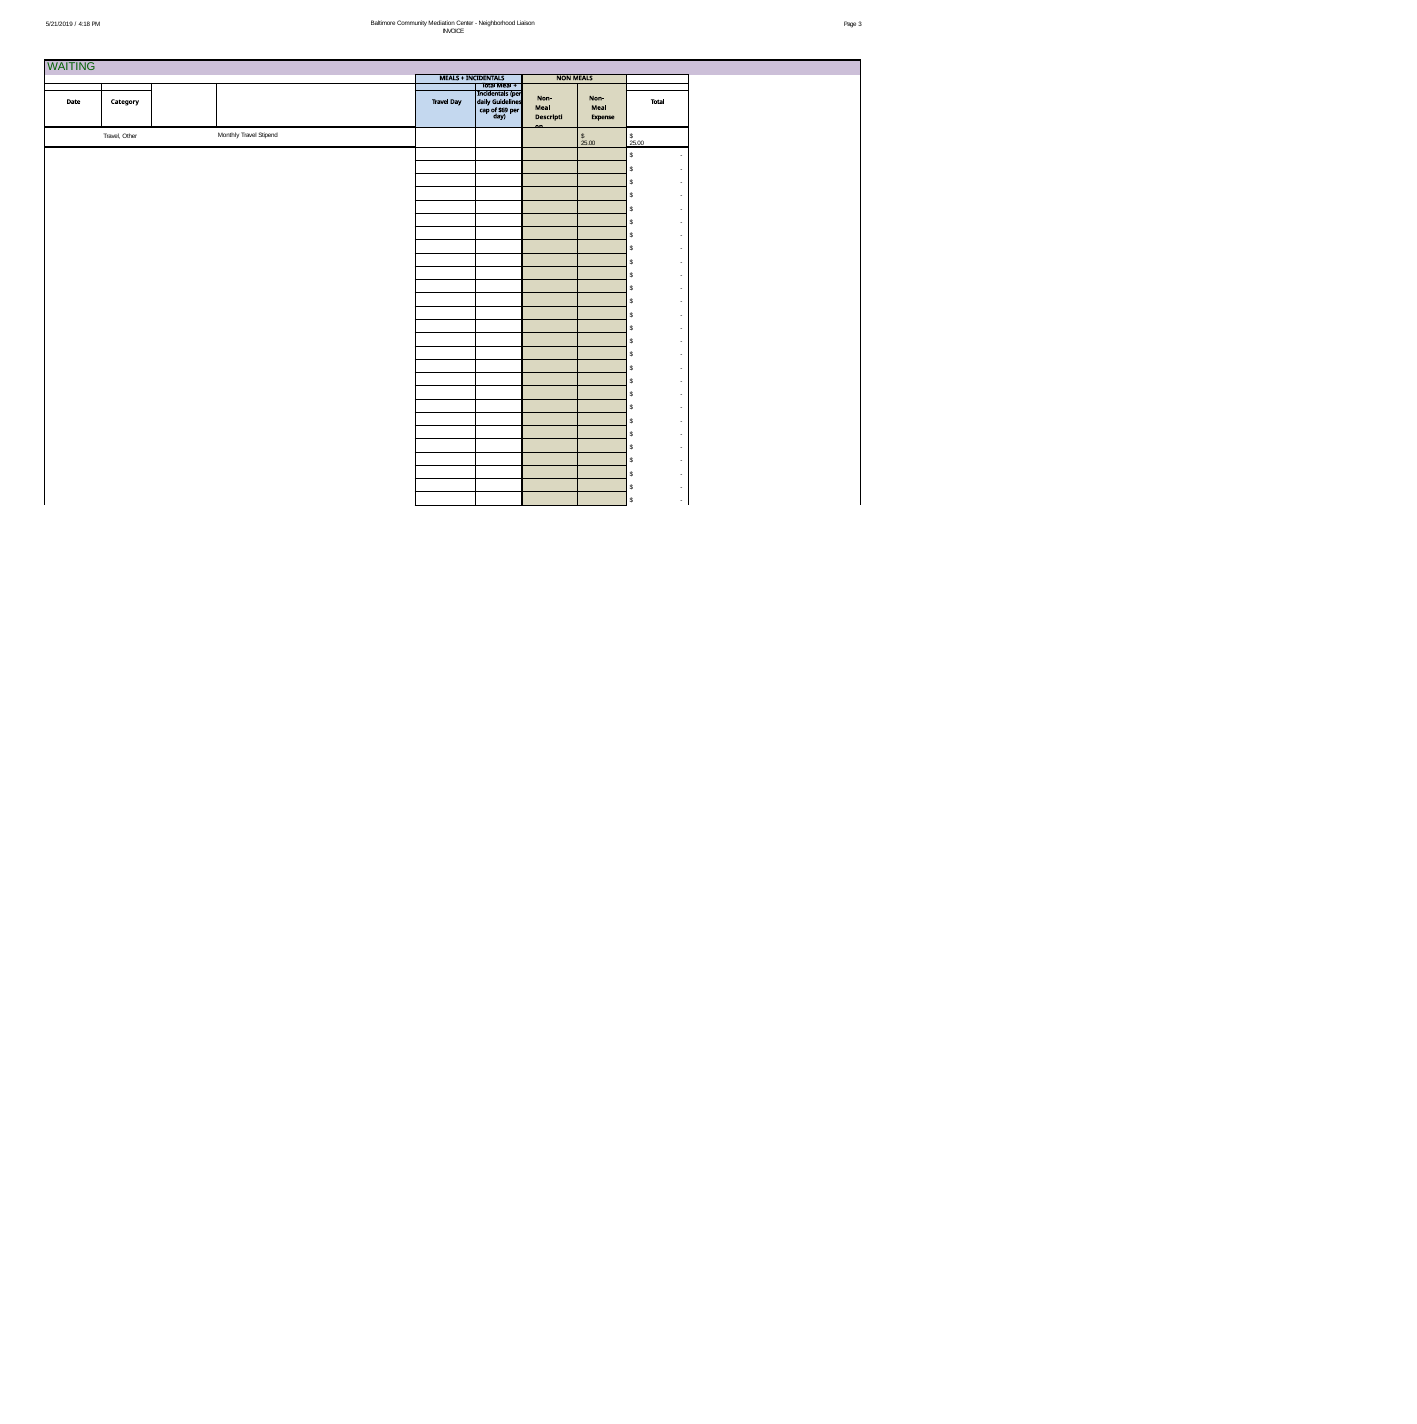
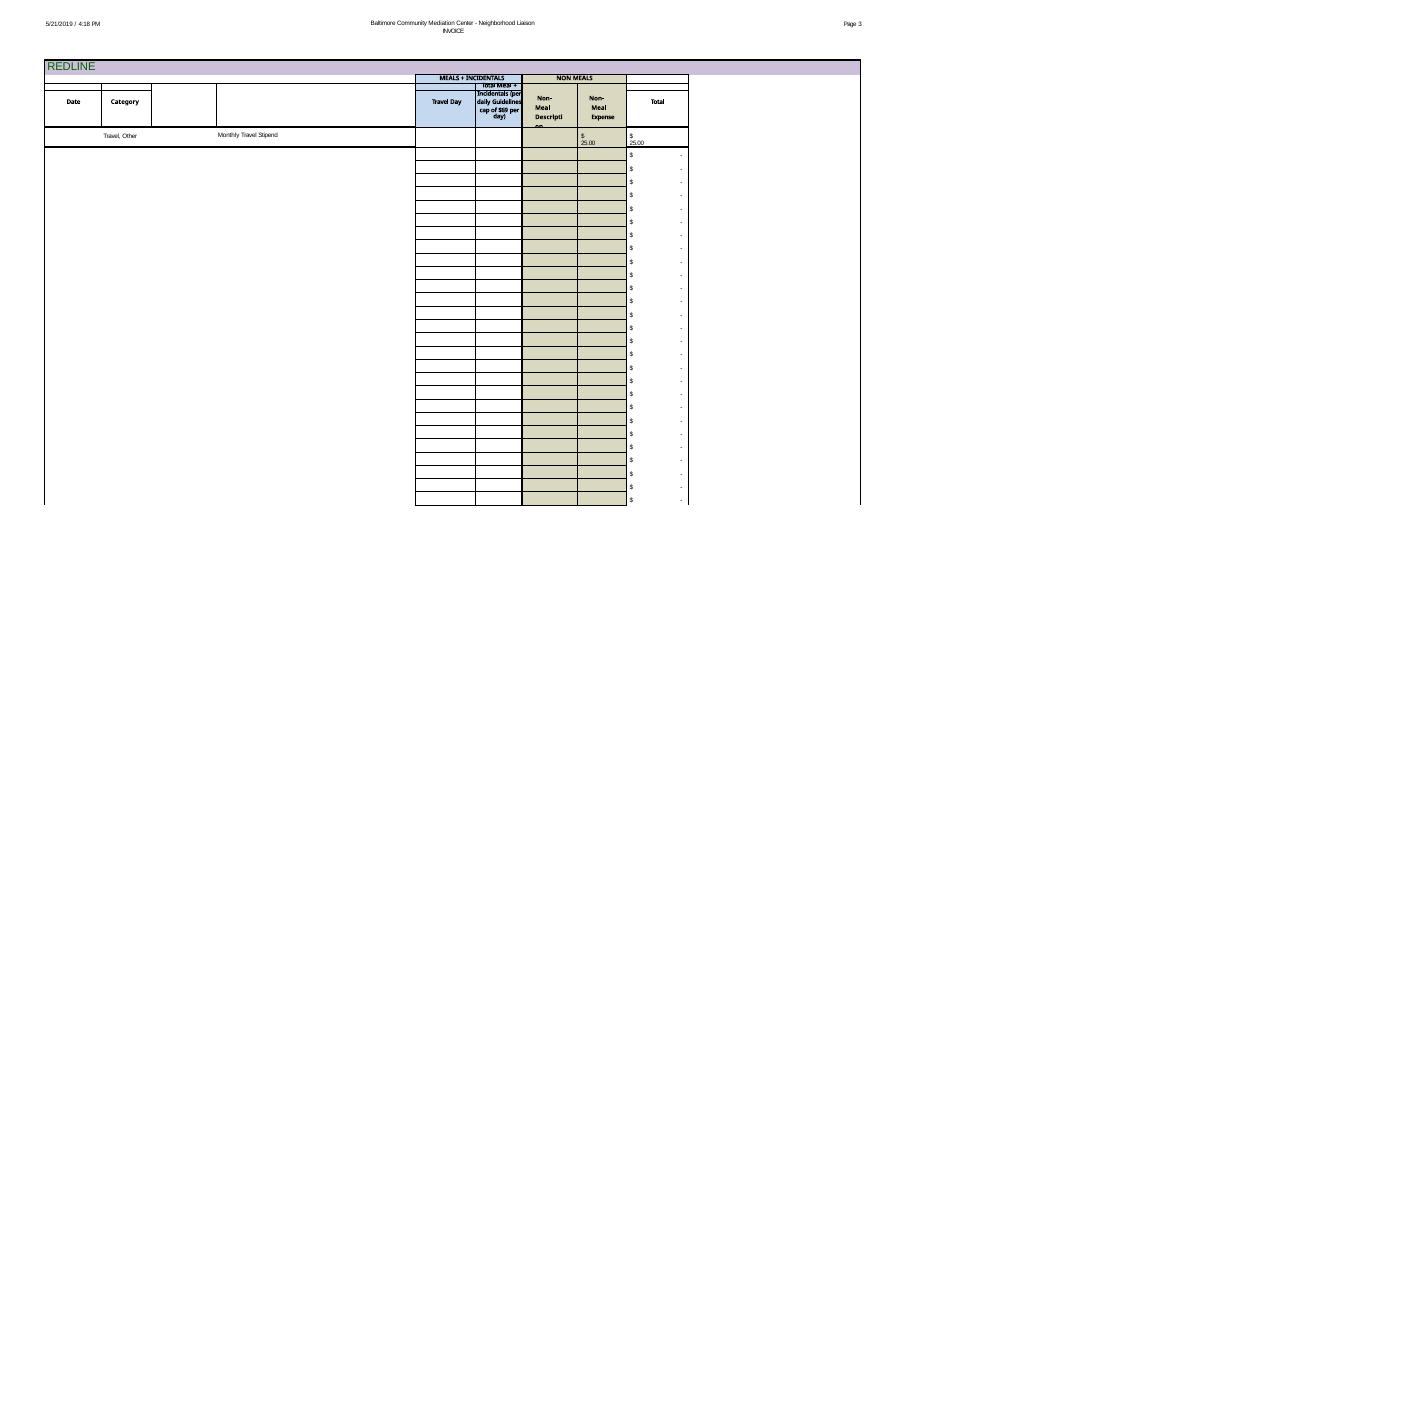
WAITING: WAITING -> REDLINE
